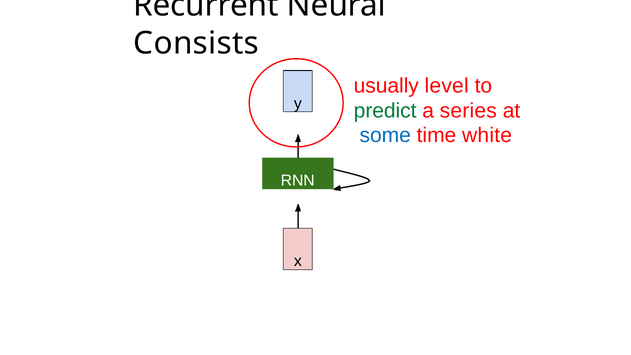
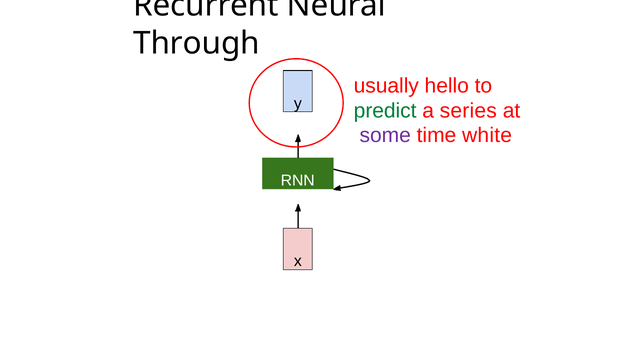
Consists: Consists -> Through
level: level -> hello
some colour: blue -> purple
